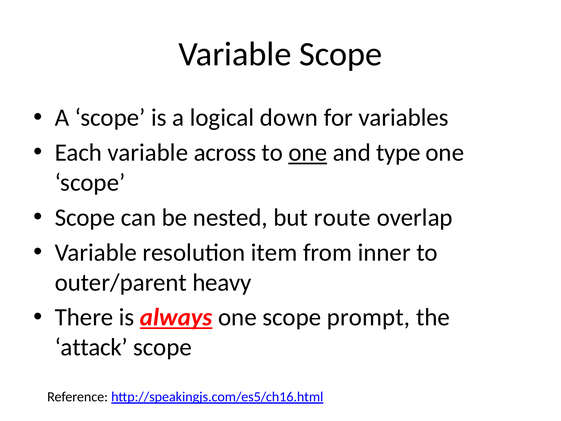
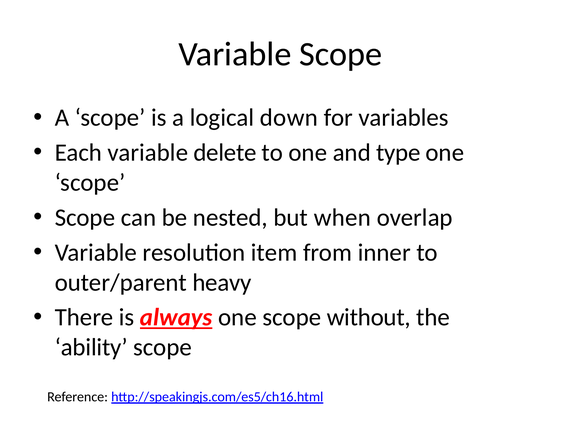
across: across -> delete
one at (308, 153) underline: present -> none
route: route -> when
prompt: prompt -> without
attack: attack -> ability
